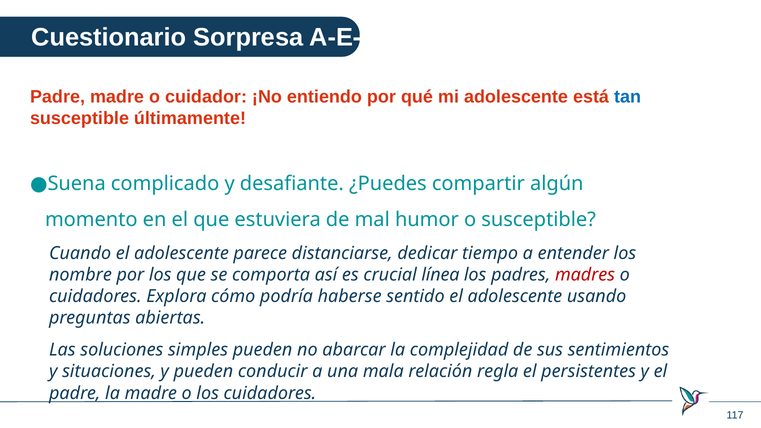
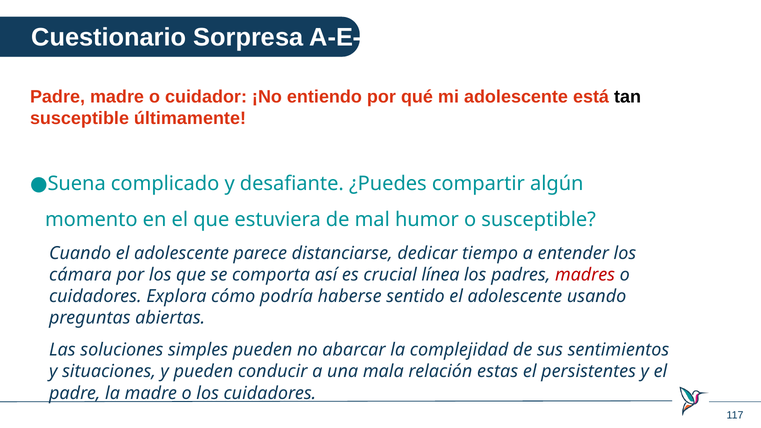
tan colour: blue -> black
nombre: nombre -> cámara
regla: regla -> estas
